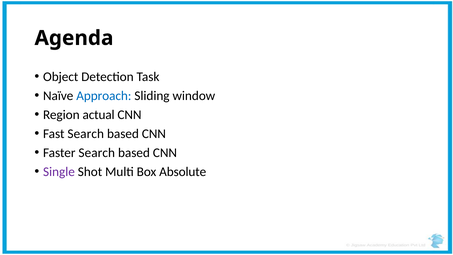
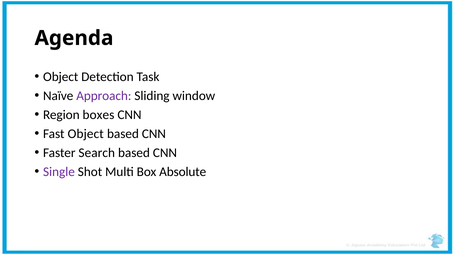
Approach colour: blue -> purple
actual: actual -> boxes
Fast Search: Search -> Object
